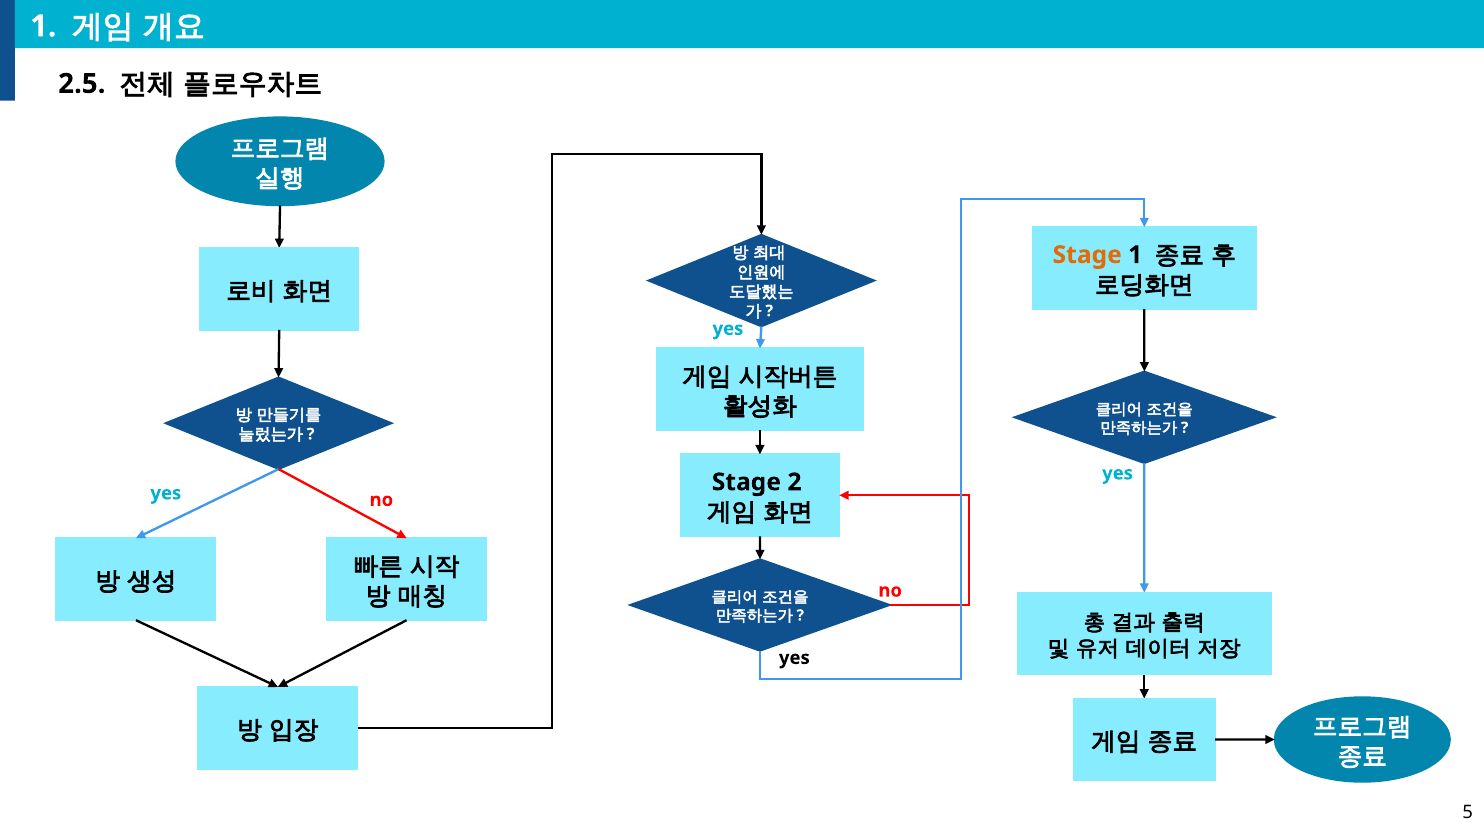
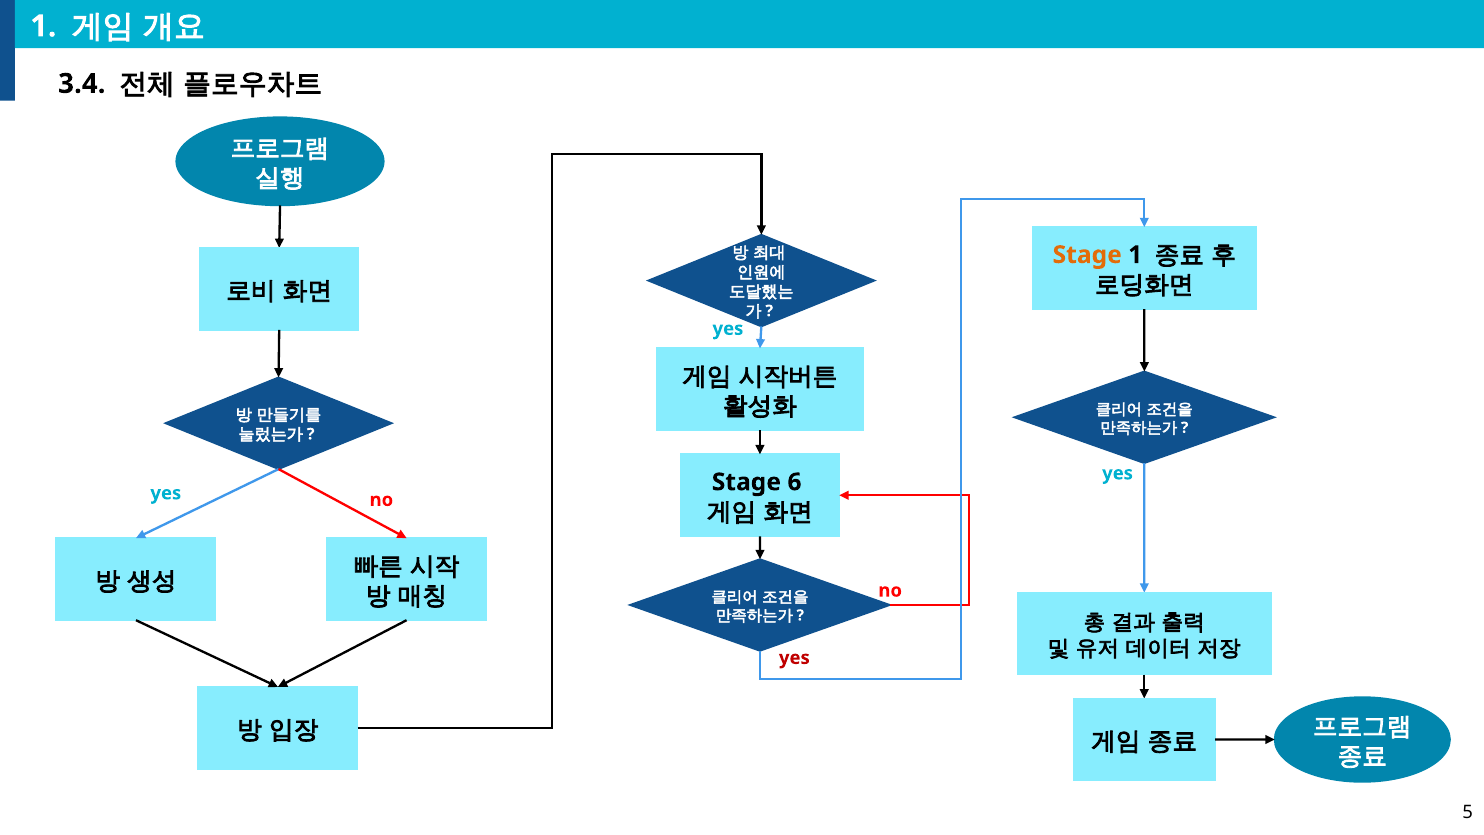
2.5: 2.5 -> 3.4
2: 2 -> 6
yes at (794, 658) colour: black -> red
